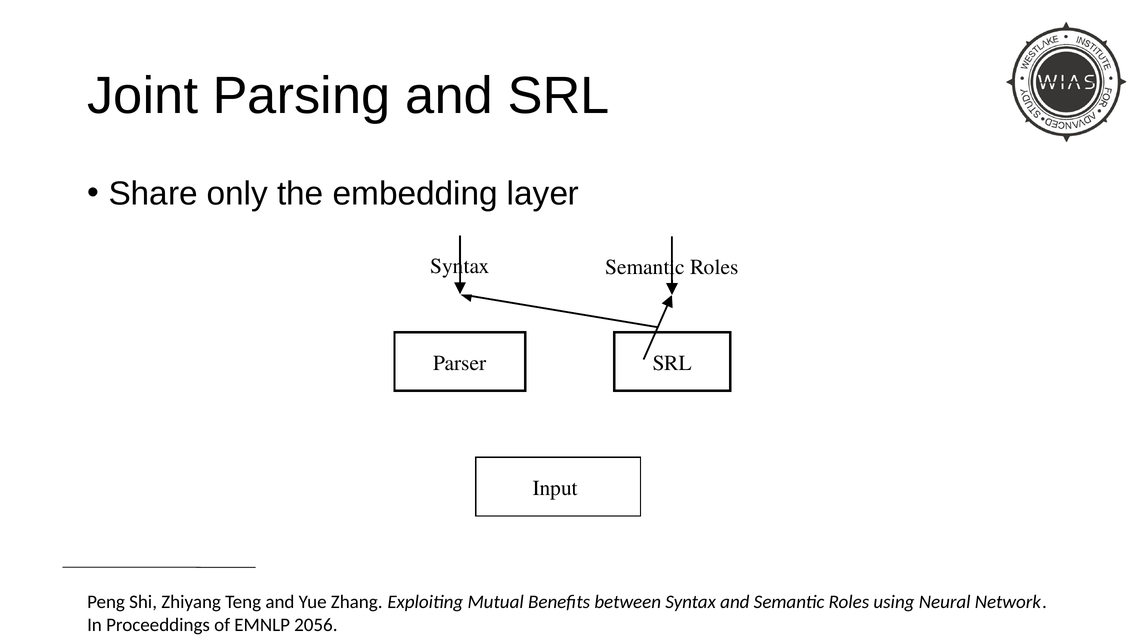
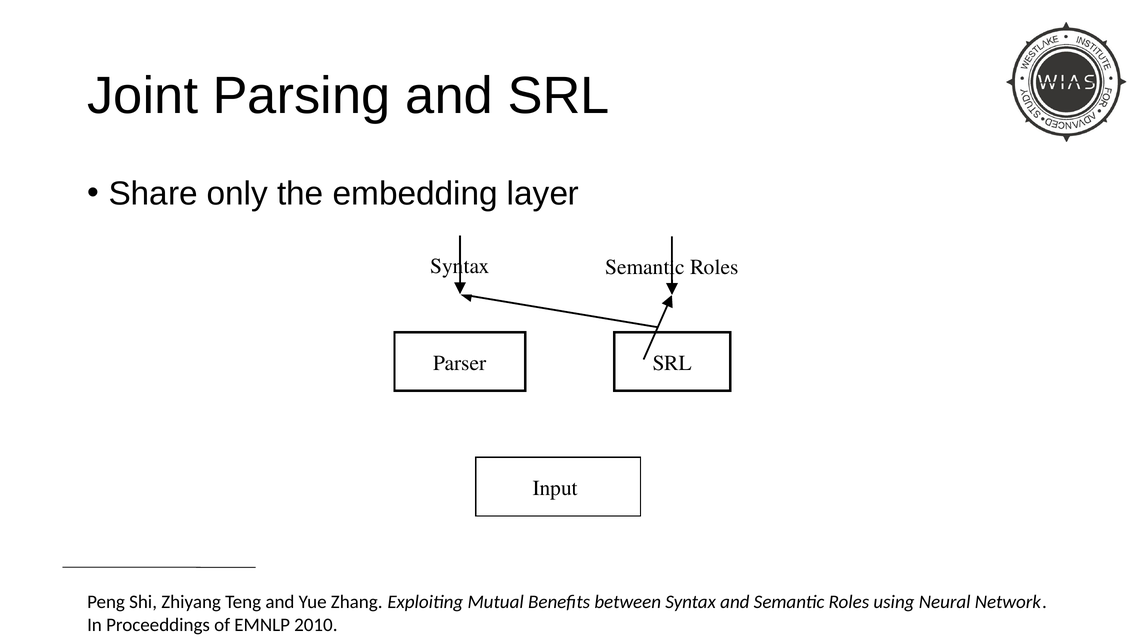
2056: 2056 -> 2010
